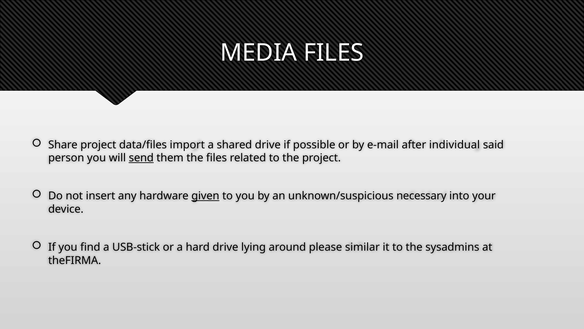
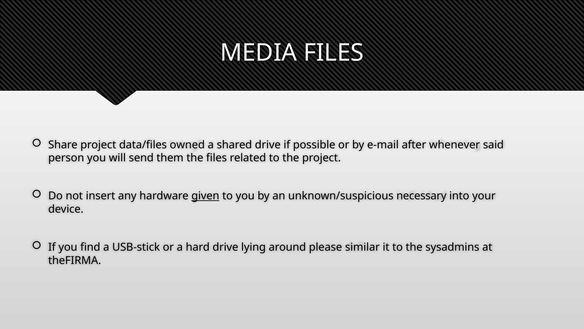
import: import -> owned
individual: individual -> whenever
send underline: present -> none
